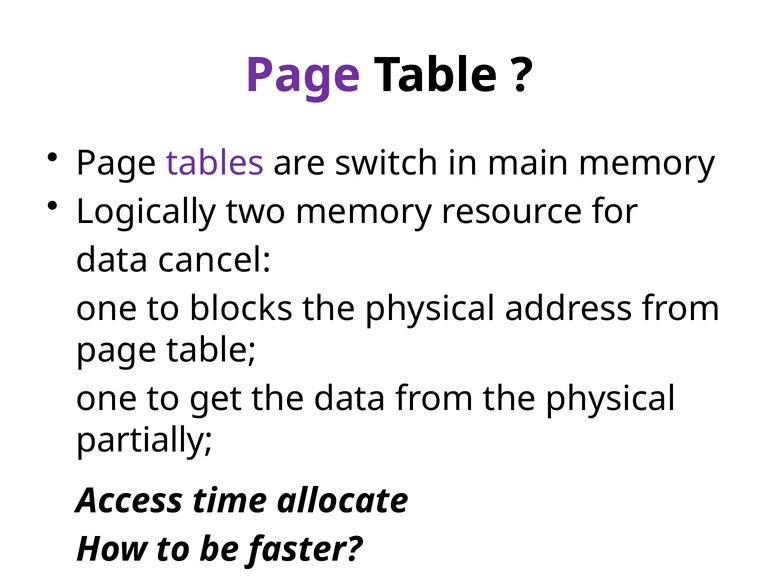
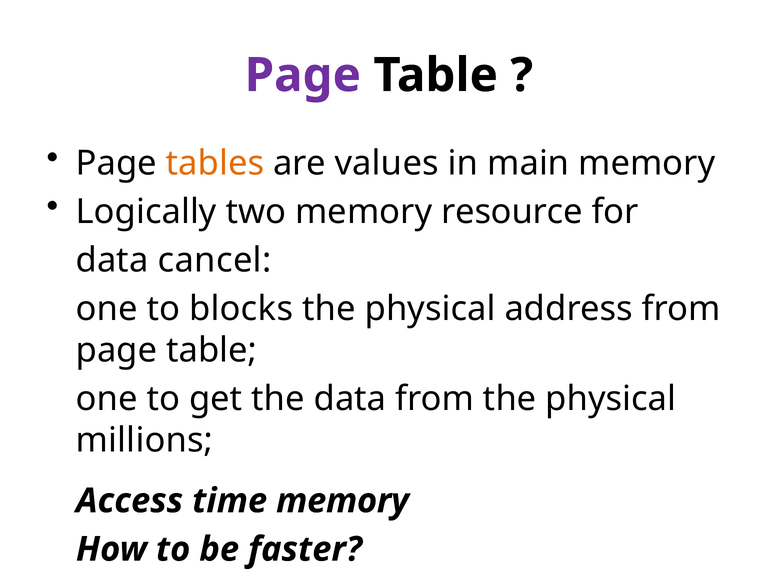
tables colour: purple -> orange
switch: switch -> values
partially: partially -> millions
time allocate: allocate -> memory
